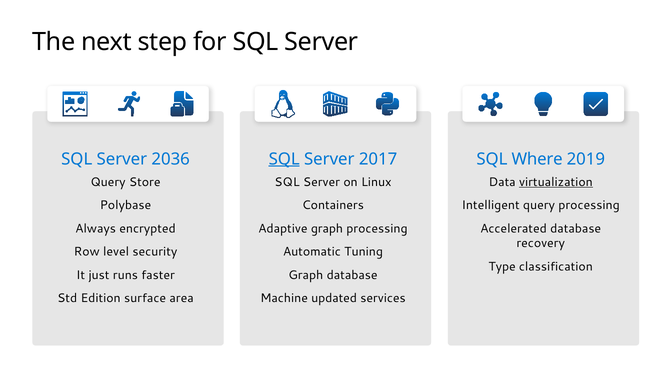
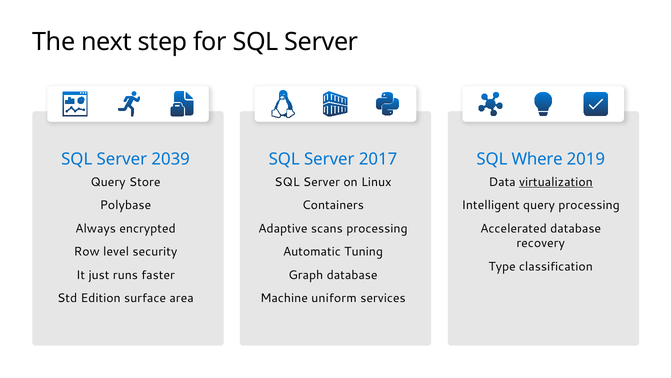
2036: 2036 -> 2039
SQL at (284, 159) underline: present -> none
Adaptive graph: graph -> scans
updated: updated -> uniform
